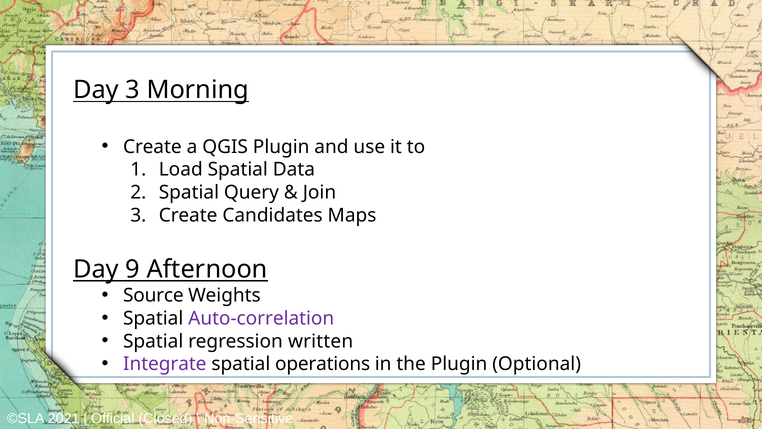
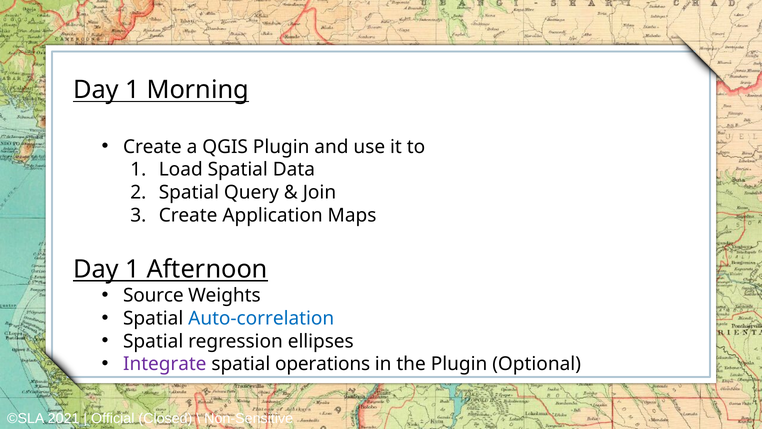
3 at (133, 90): 3 -> 1
Candidates: Candidates -> Application
9 at (133, 269): 9 -> 1
Auto-correlation colour: purple -> blue
written: written -> ellipses
